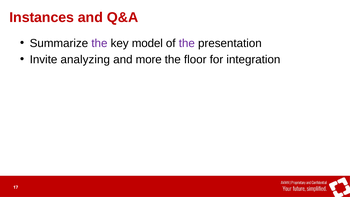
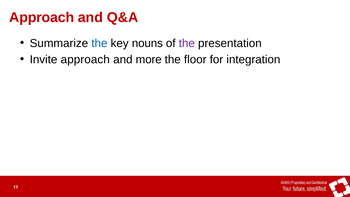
Instances at (42, 17): Instances -> Approach
the at (99, 43) colour: purple -> blue
model: model -> nouns
Invite analyzing: analyzing -> approach
